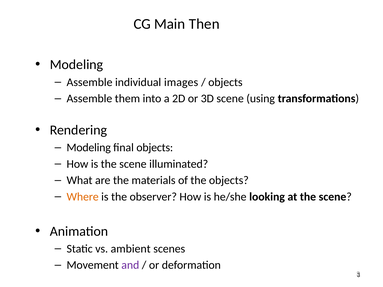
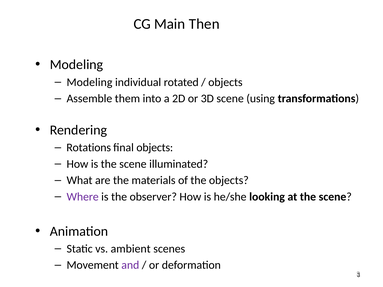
Assemble at (90, 82): Assemble -> Modeling
images: images -> rotated
Modeling at (89, 148): Modeling -> Rotations
Where colour: orange -> purple
